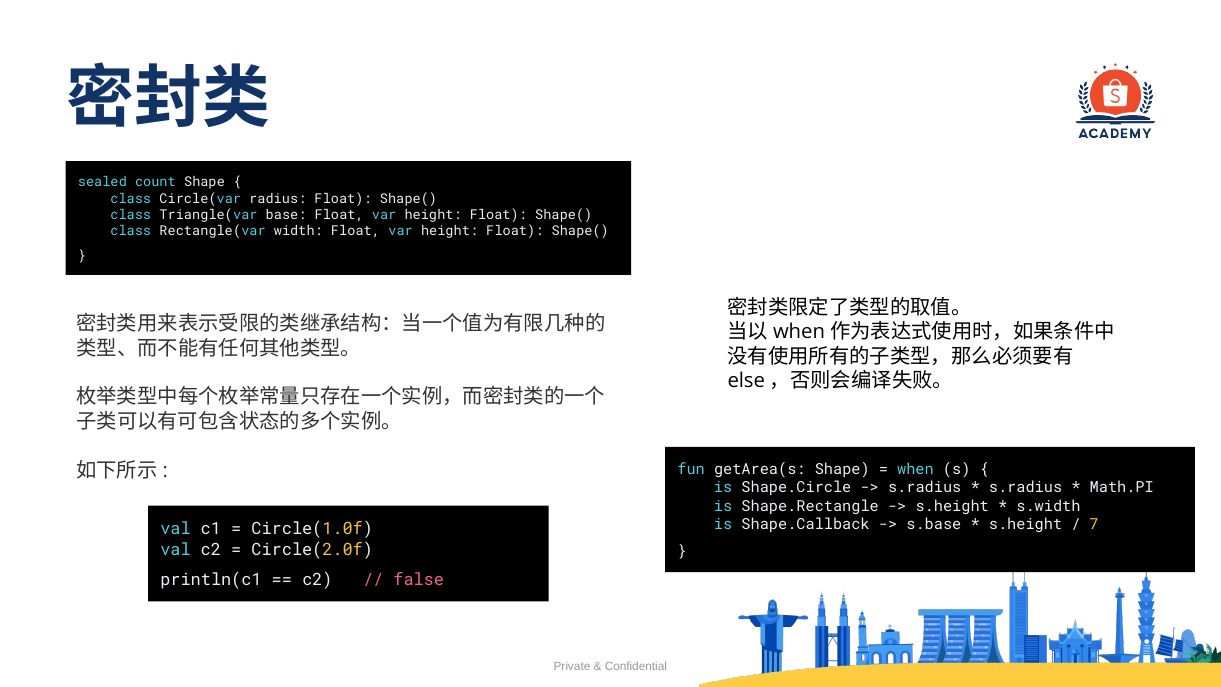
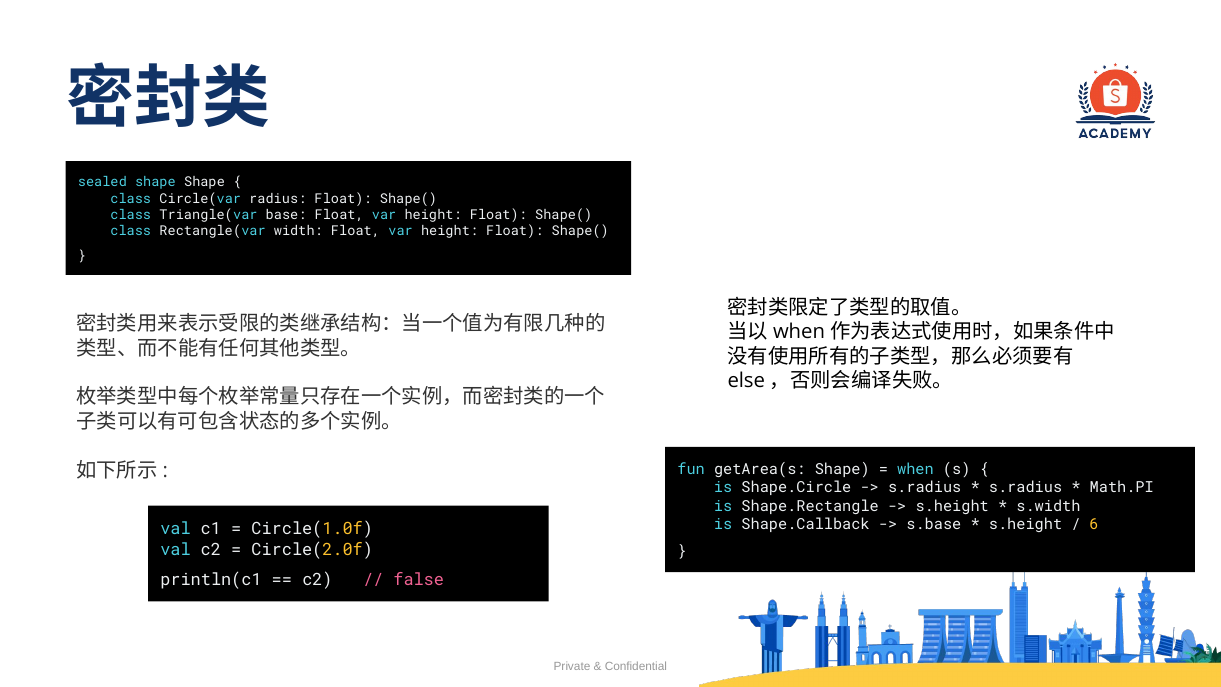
sealed count: count -> shape
7: 7 -> 6
